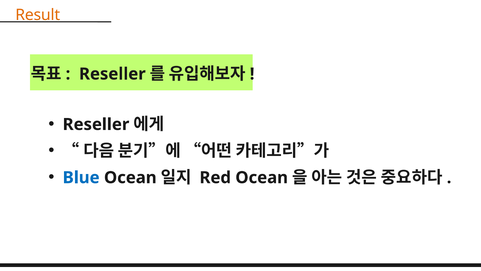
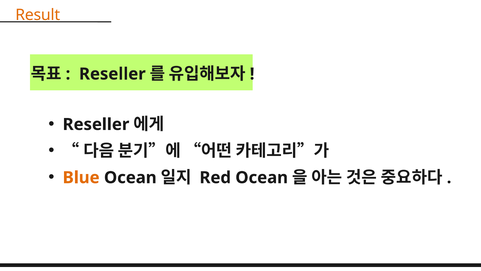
Blue colour: blue -> orange
